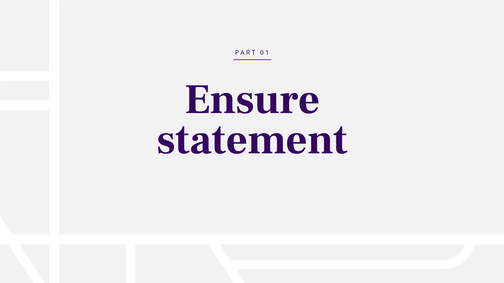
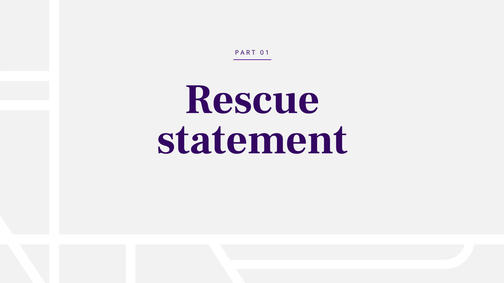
Ensure: Ensure -> Rescue
